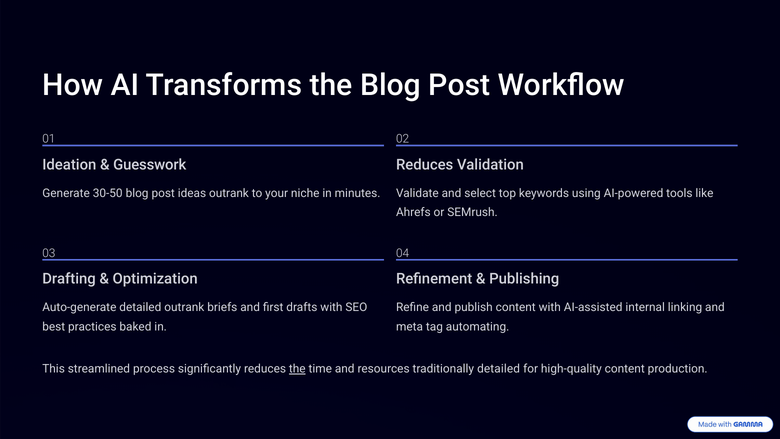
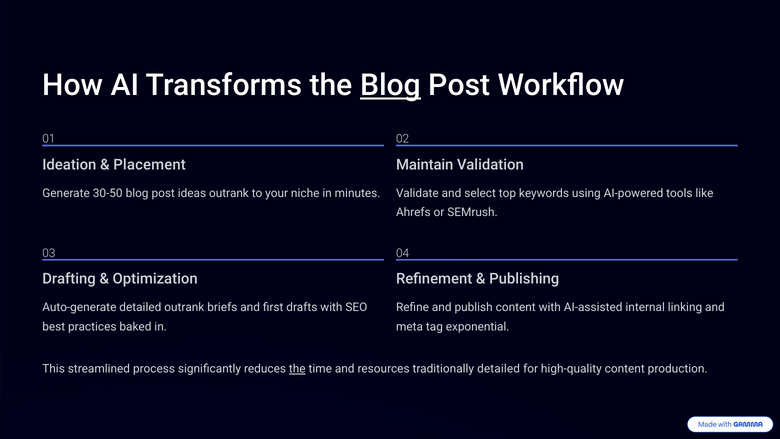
Blog at (391, 85) underline: none -> present
Guesswork: Guesswork -> Placement
Reduces at (425, 165): Reduces -> Maintain
automating: automating -> exponential
